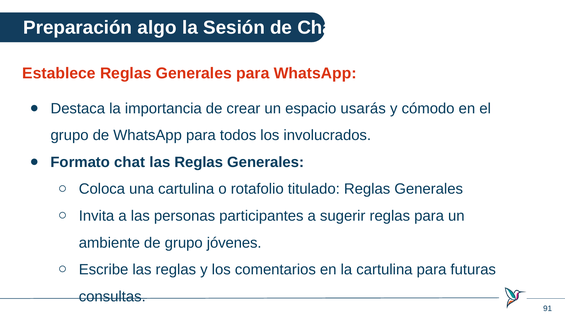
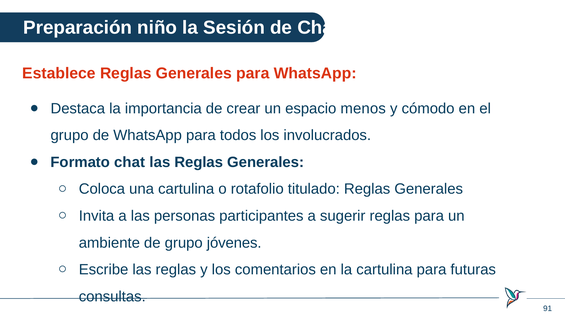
algo: algo -> niño
usarás: usarás -> menos
